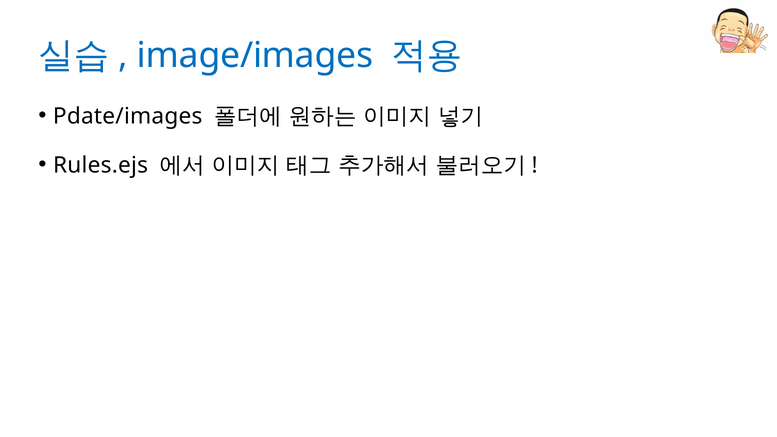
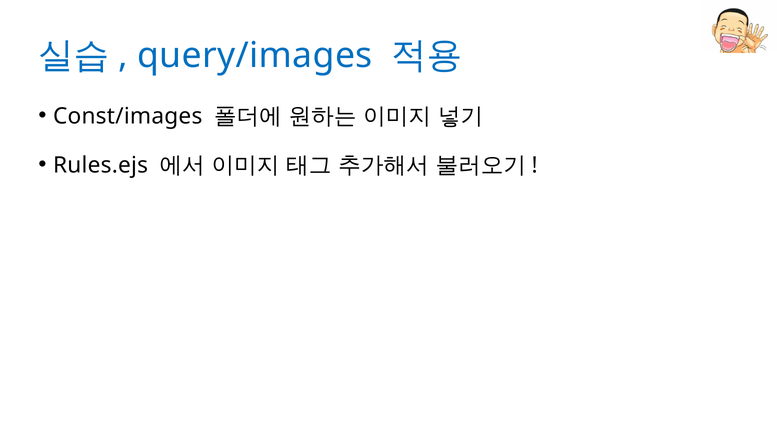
image/images: image/images -> query/images
Pdate/images: Pdate/images -> Const/images
